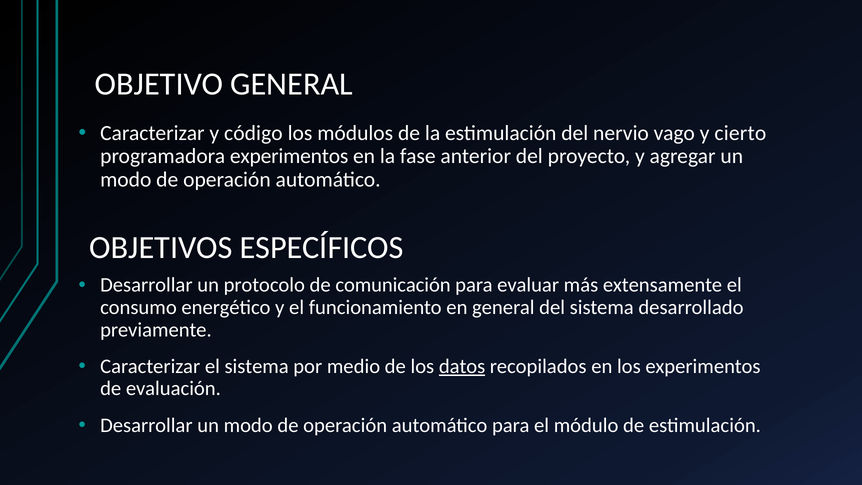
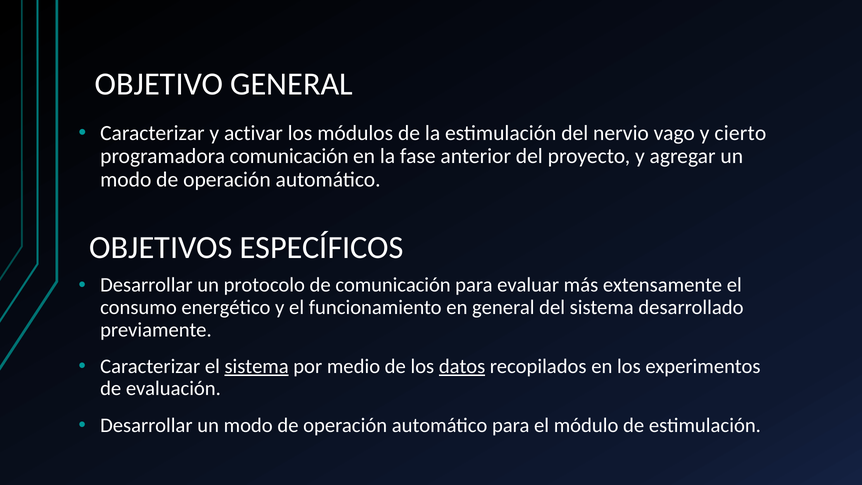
código: código -> activar
programadora experimentos: experimentos -> comunicación
sistema at (257, 366) underline: none -> present
